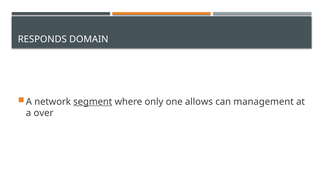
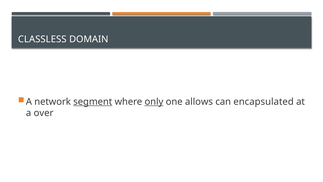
RESPONDS: RESPONDS -> CLASSLESS
only underline: none -> present
management: management -> encapsulated
